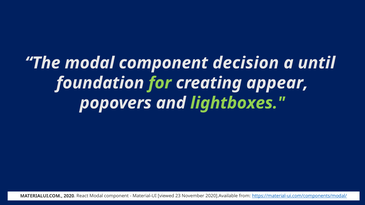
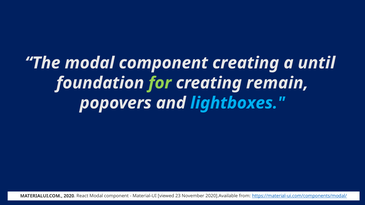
component decision: decision -> creating
appear: appear -> remain
lightboxes colour: light green -> light blue
